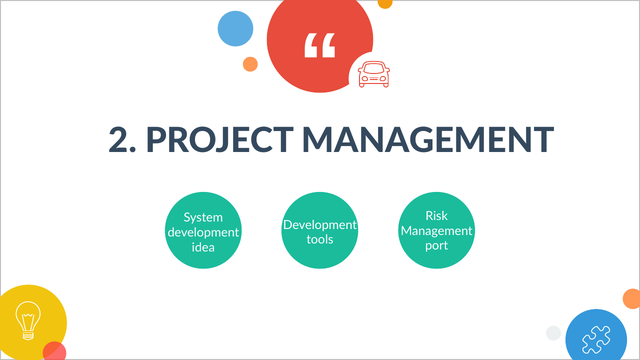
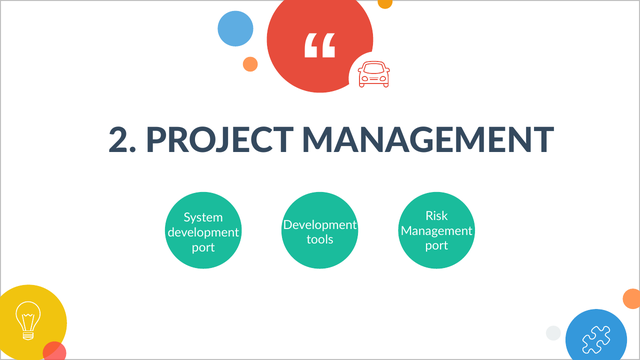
idea at (203, 248): idea -> port
